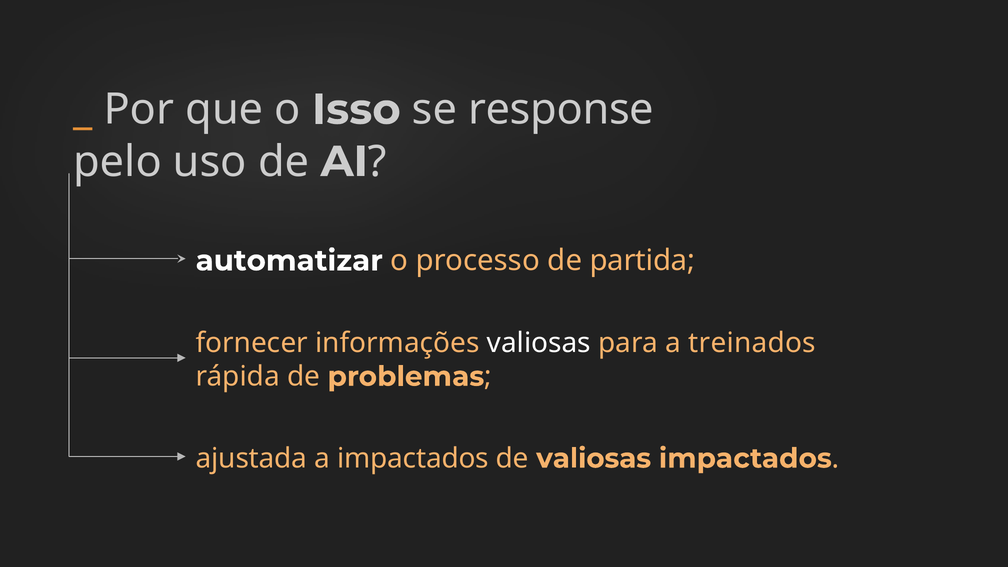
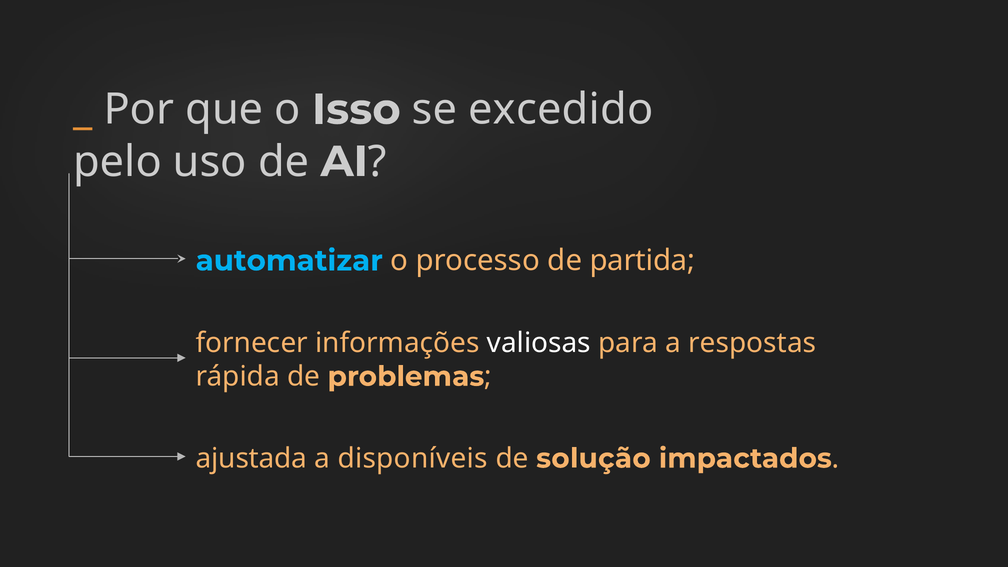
response: response -> excedido
automatizar colour: white -> light blue
treinados: treinados -> respostas
a impactados: impactados -> disponíveis
de valiosas: valiosas -> solução
